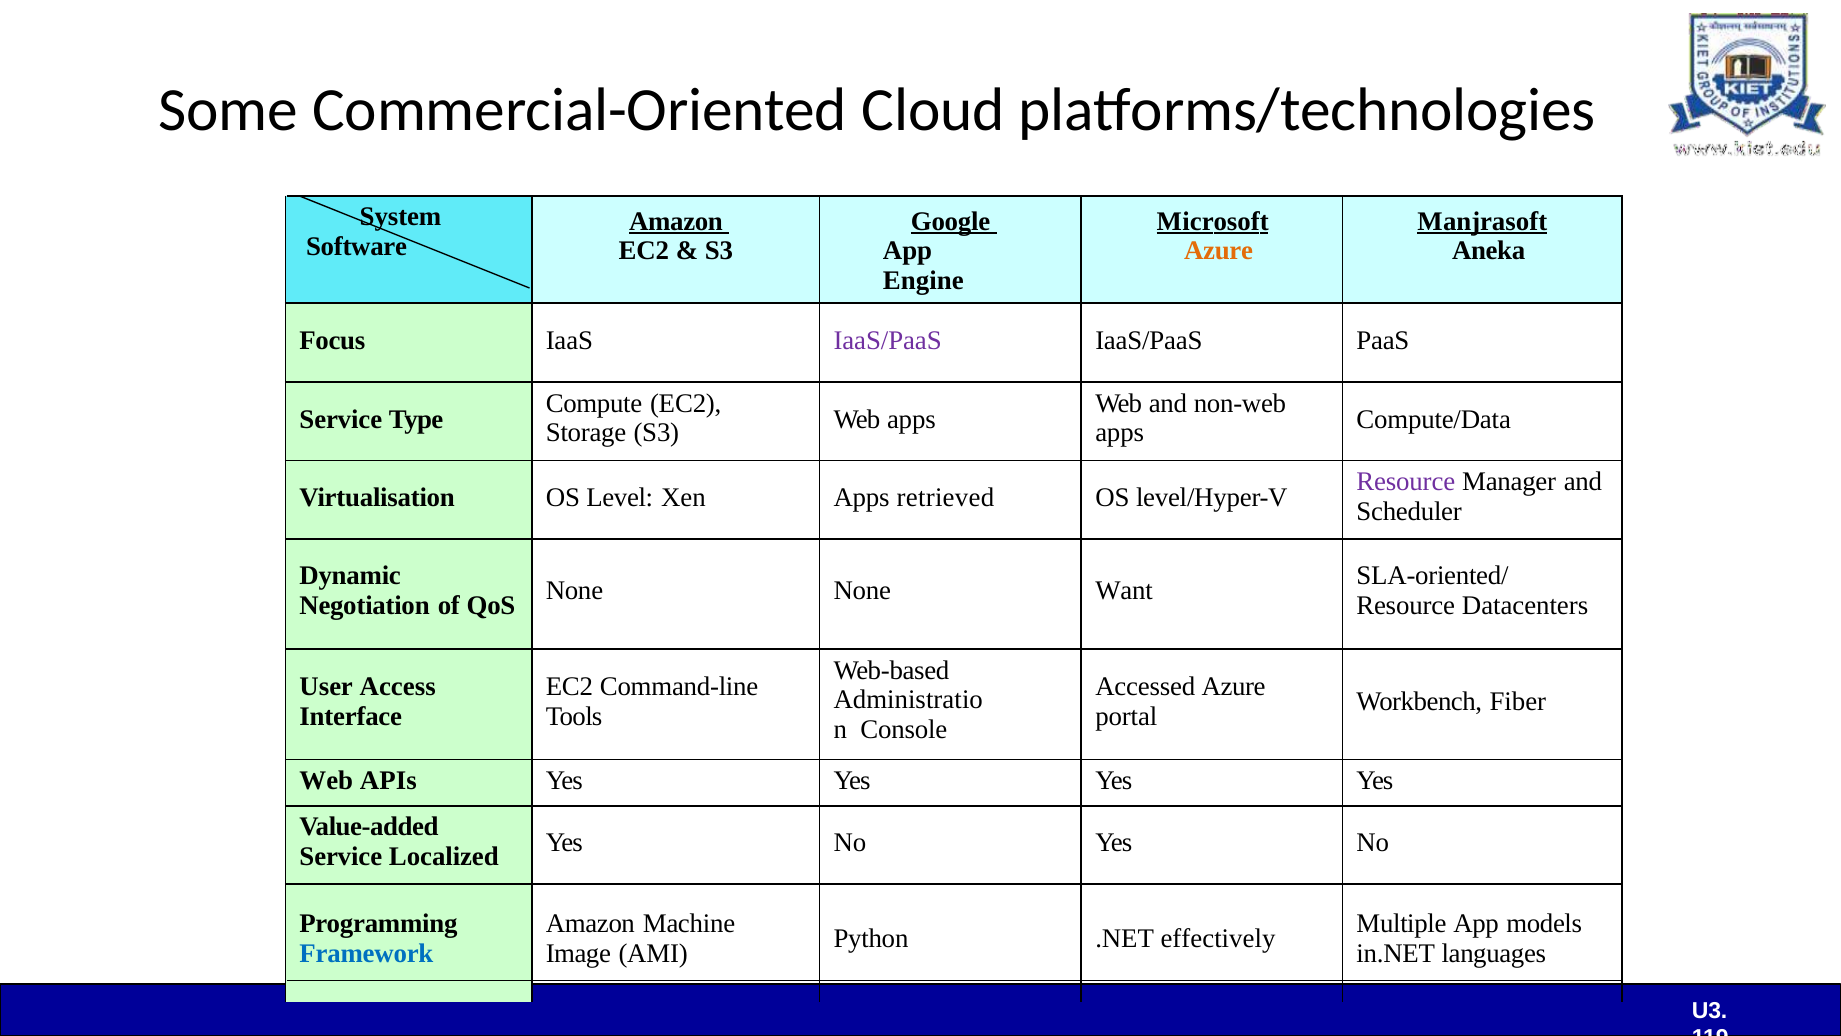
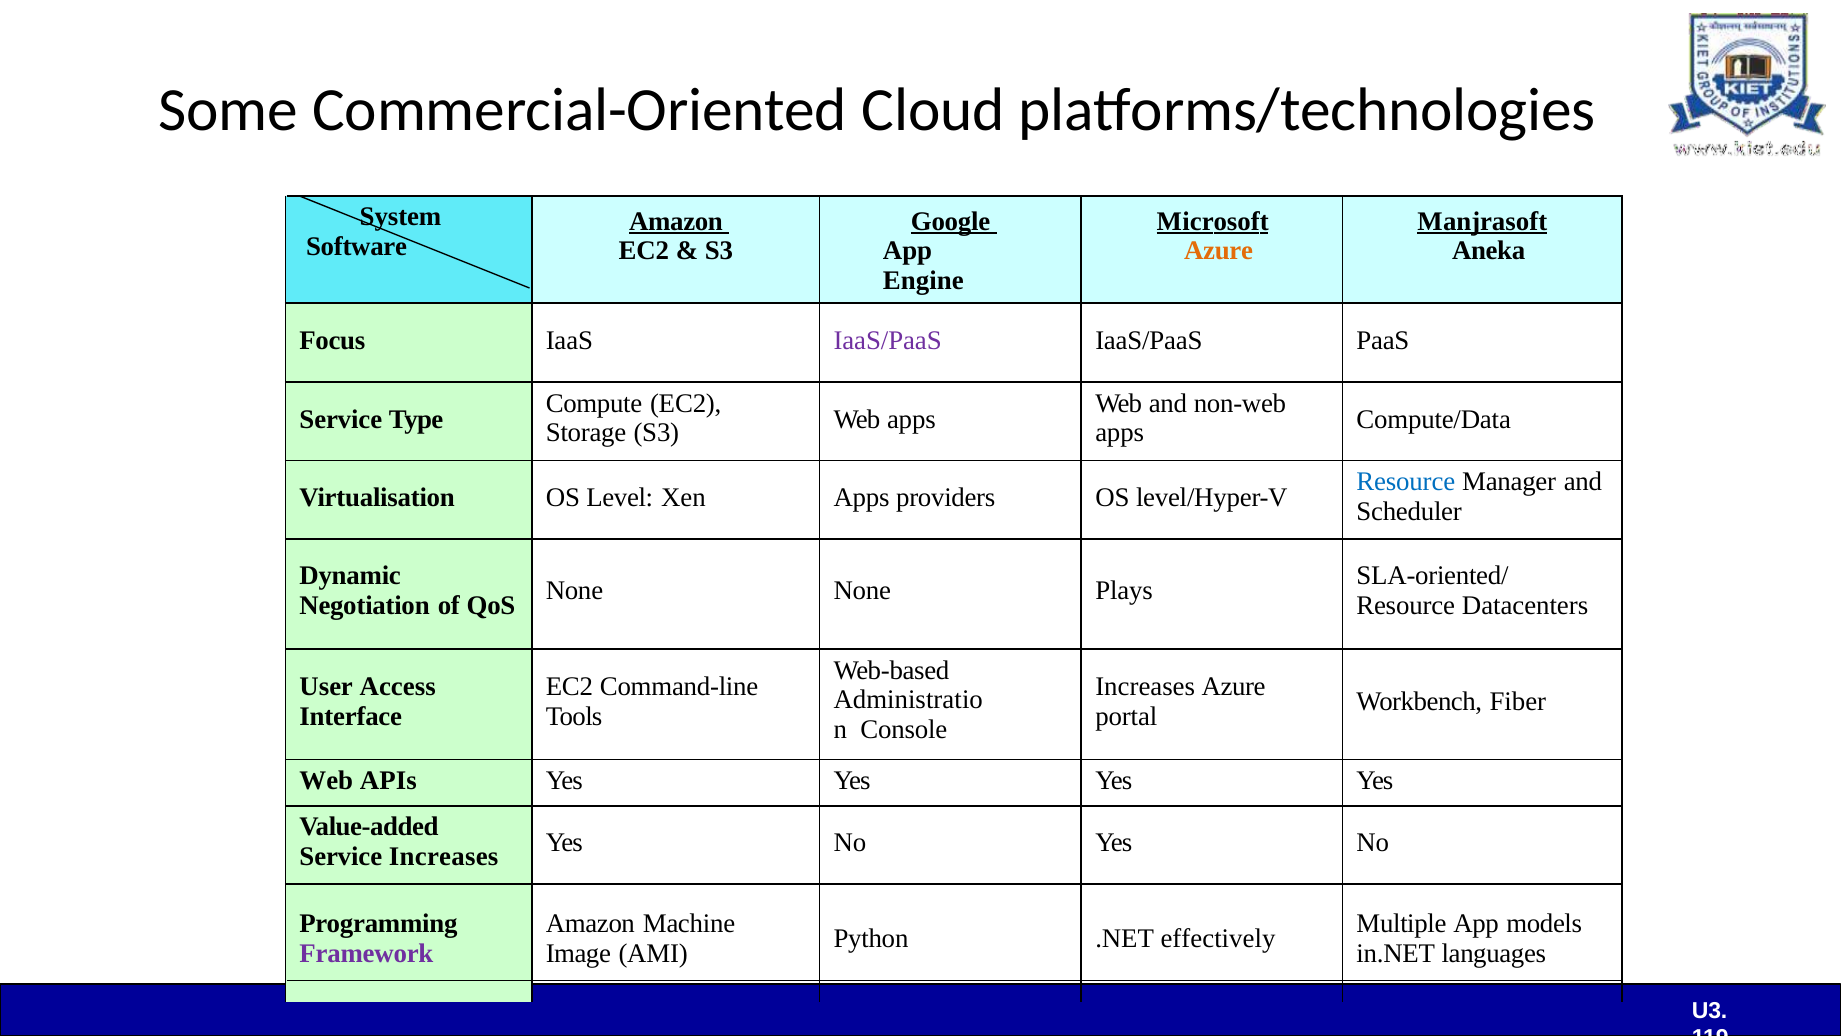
Resource at (1406, 481) colour: purple -> blue
retrieved: retrieved -> providers
Want: Want -> Plays
Accessed at (1145, 686): Accessed -> Increases
Service Localized: Localized -> Increases
Framework colour: blue -> purple
